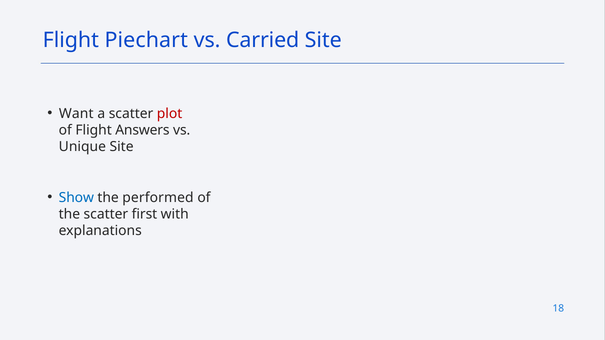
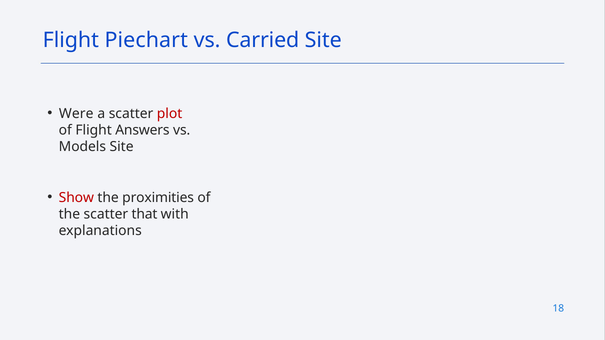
Want: Want -> Were
Unique: Unique -> Models
Show colour: blue -> red
performed: performed -> proximities
first: first -> that
